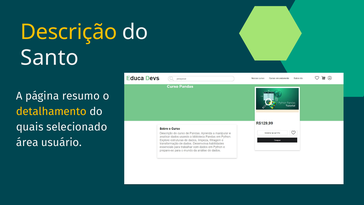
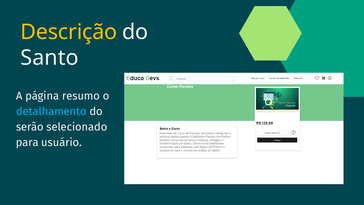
detalhamento colour: yellow -> light blue
quais: quais -> serão
área: área -> para
